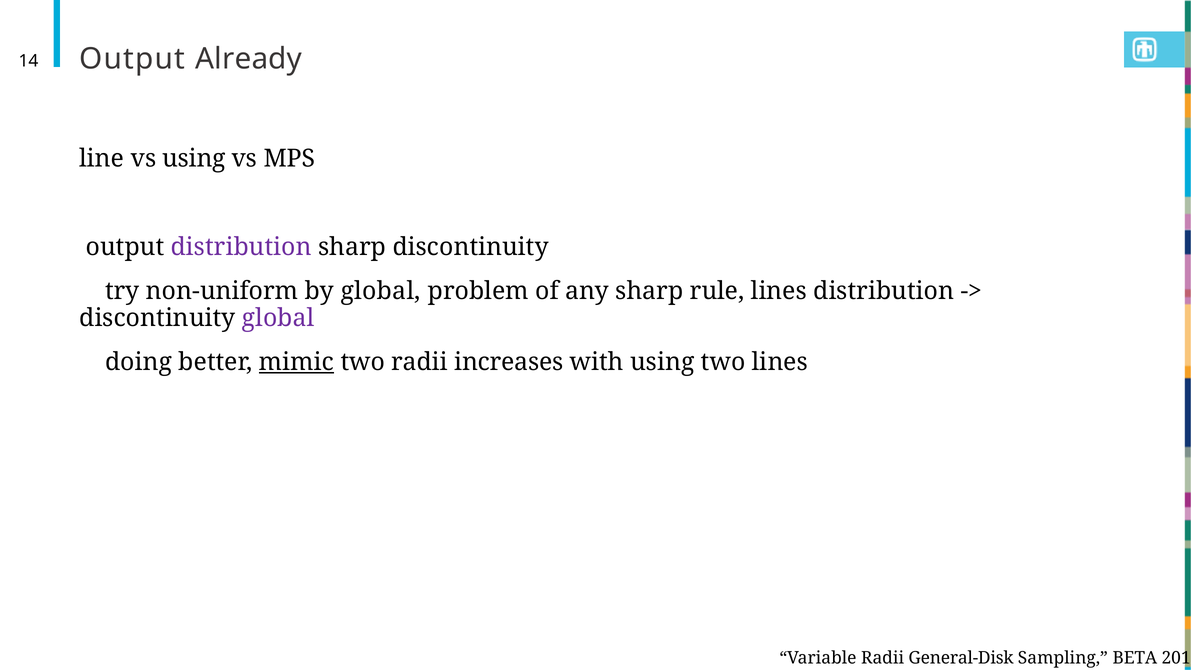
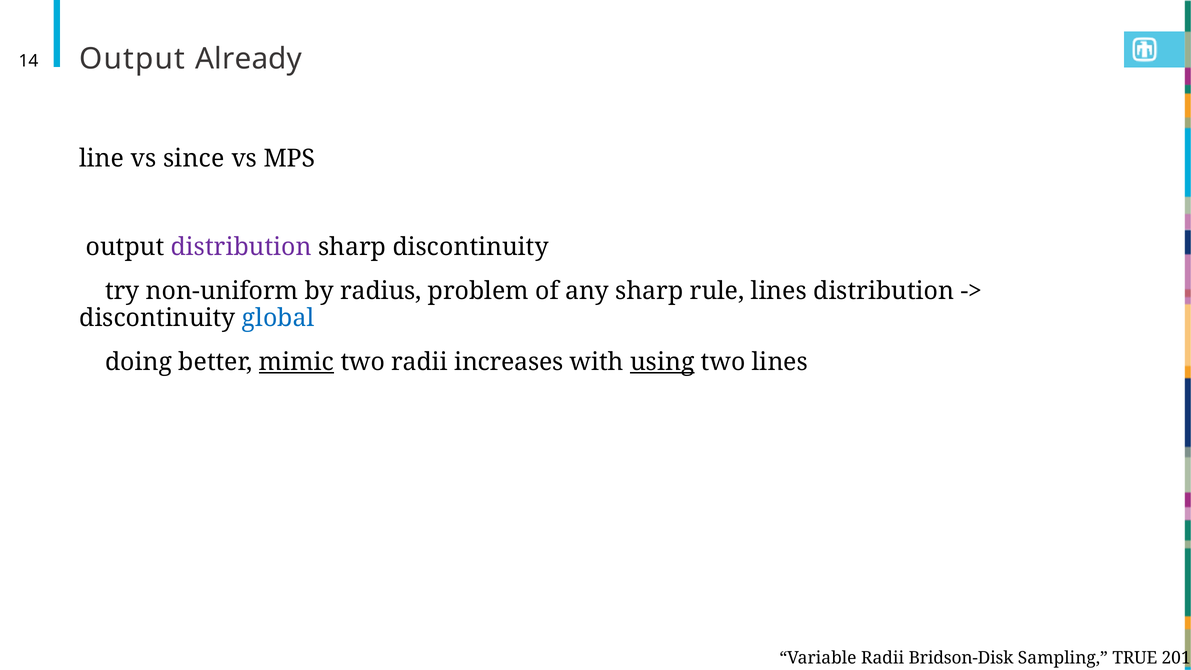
vs using: using -> since
by global: global -> radius
global at (278, 318) colour: purple -> blue
using at (662, 362) underline: none -> present
General-Disk: General-Disk -> Bridson-Disk
BETA: BETA -> TRUE
